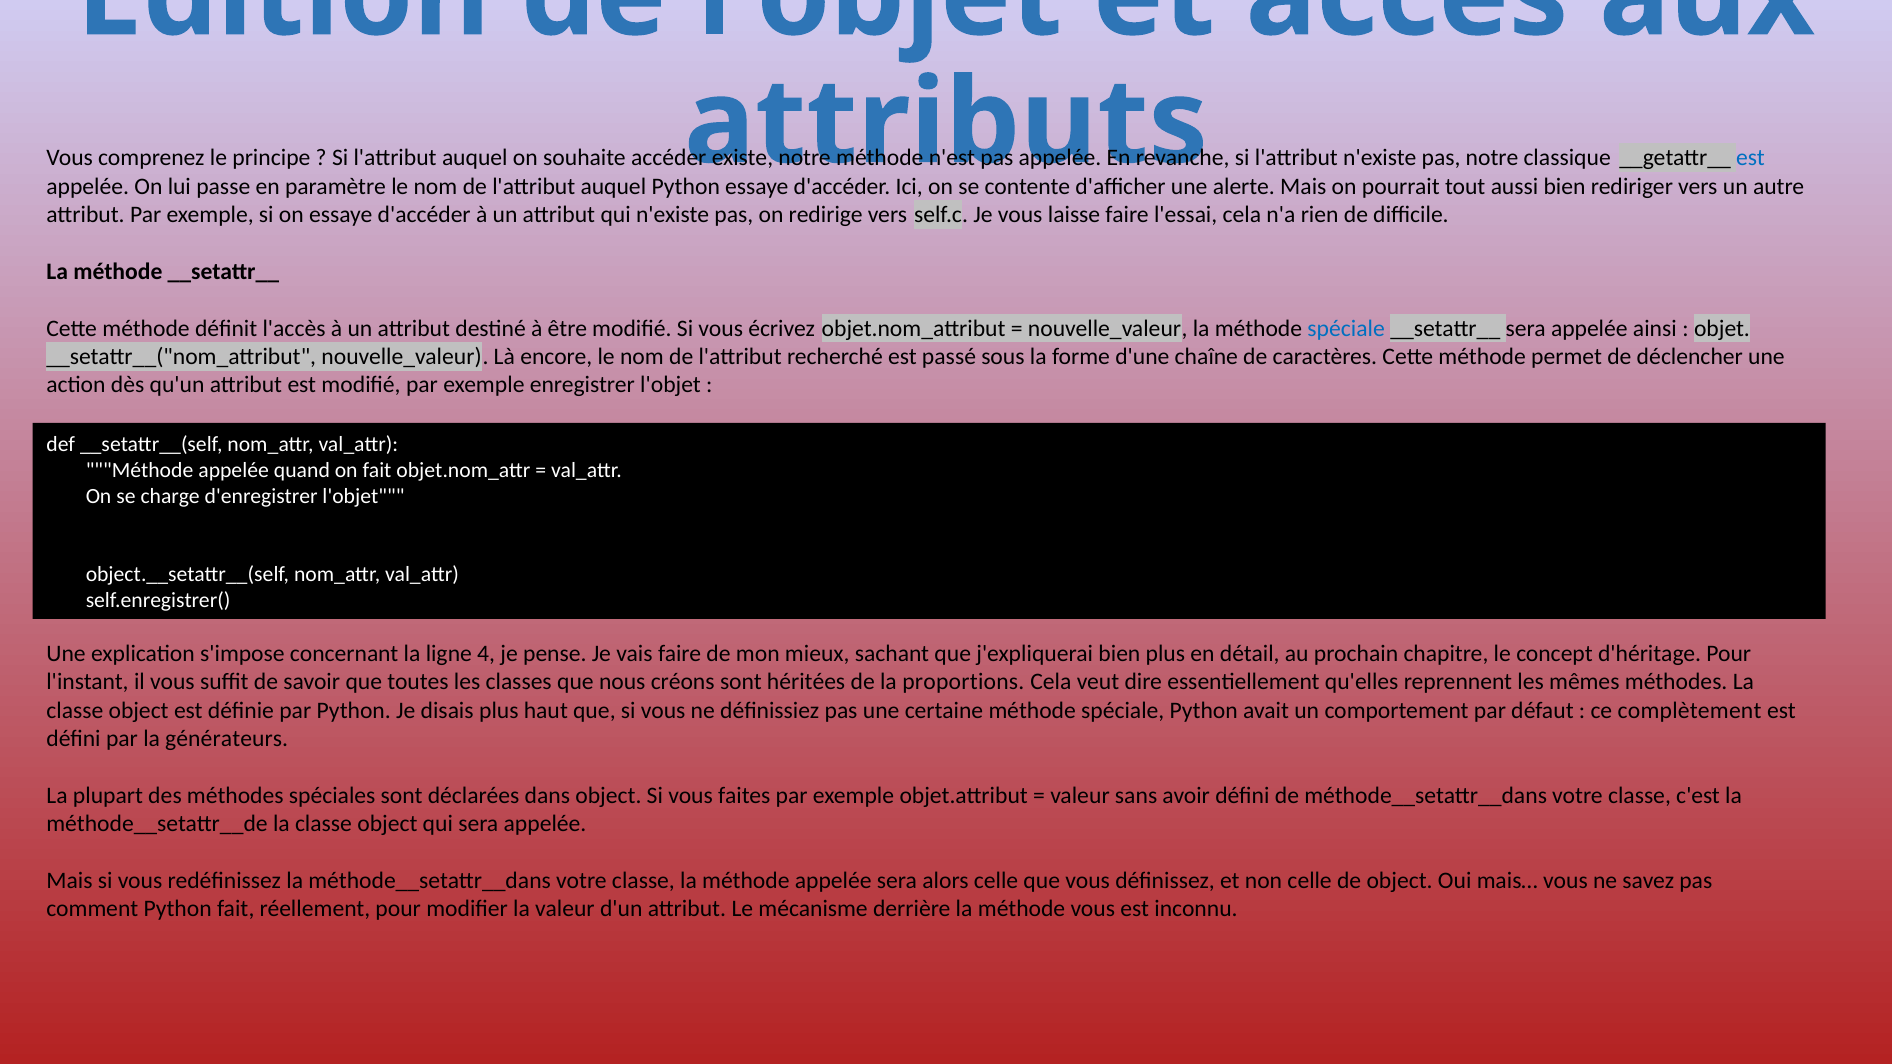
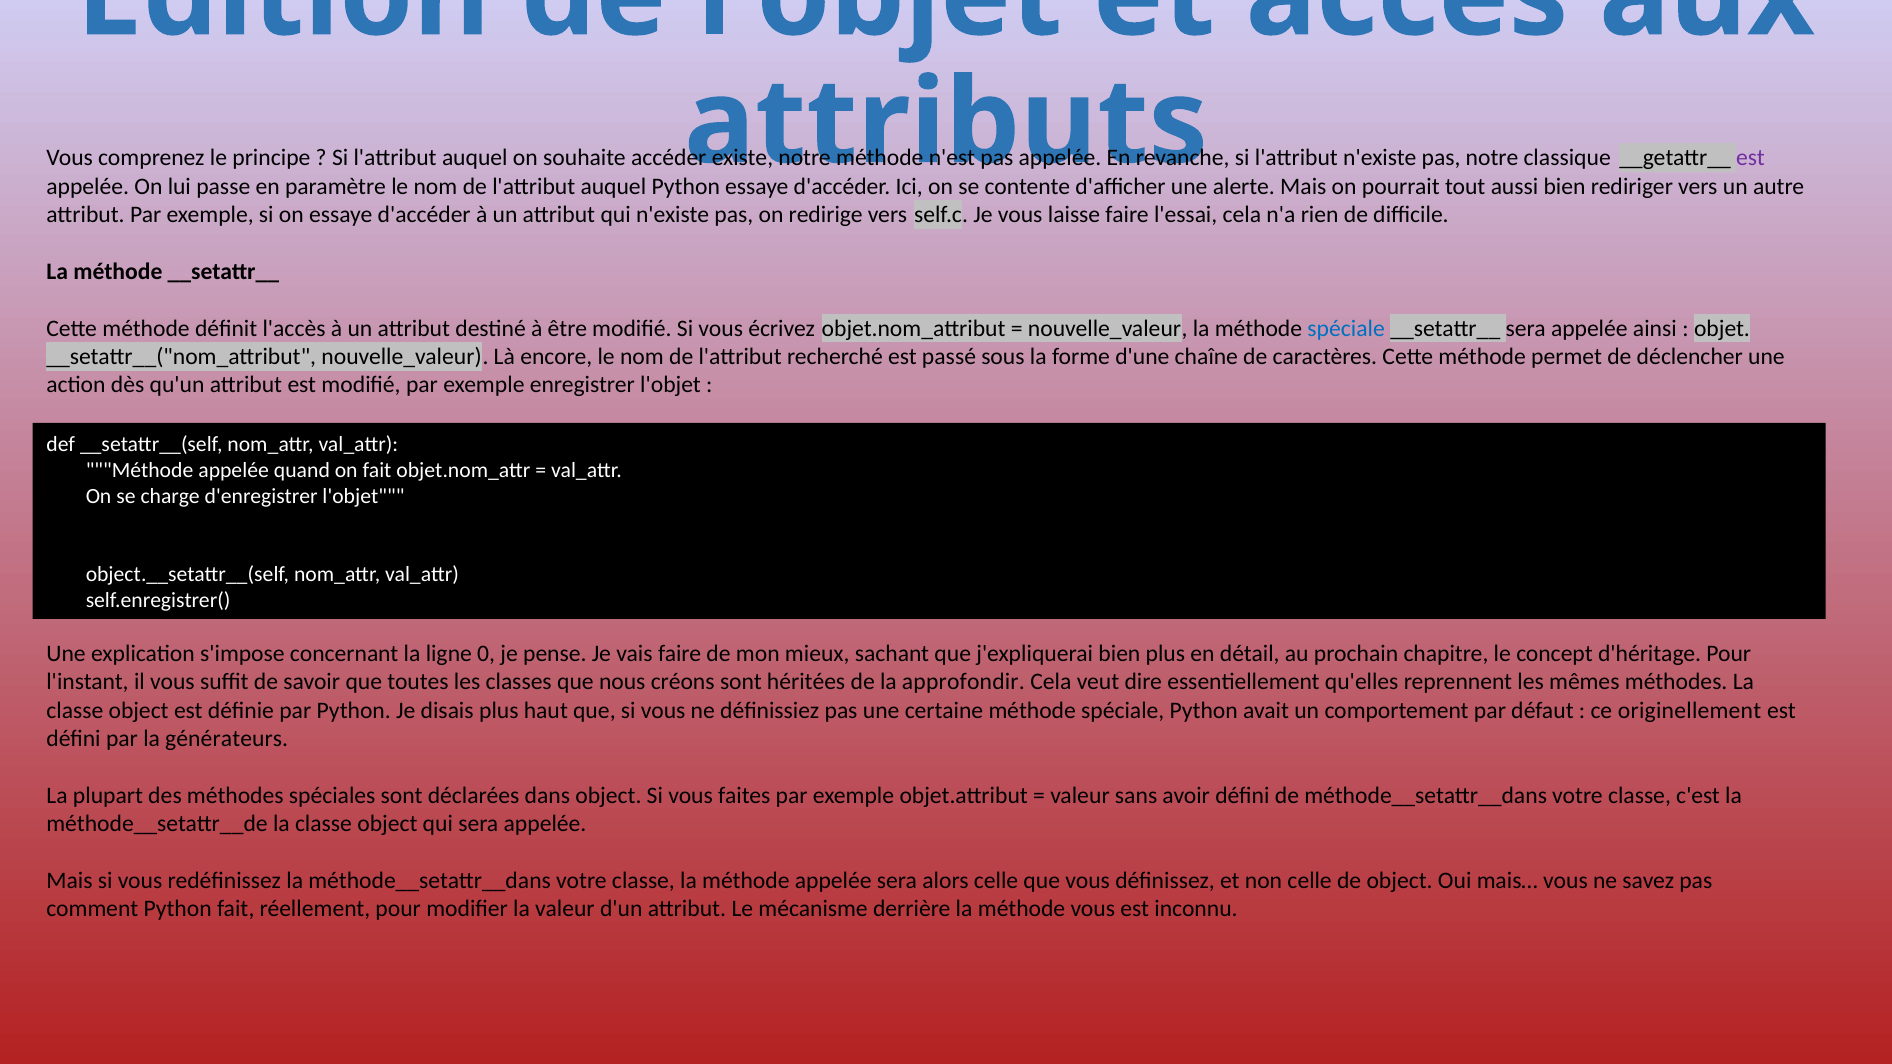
est at (1751, 158) colour: blue -> purple
4: 4 -> 0
proportions: proportions -> approfondir
complètement: complètement -> originellement
